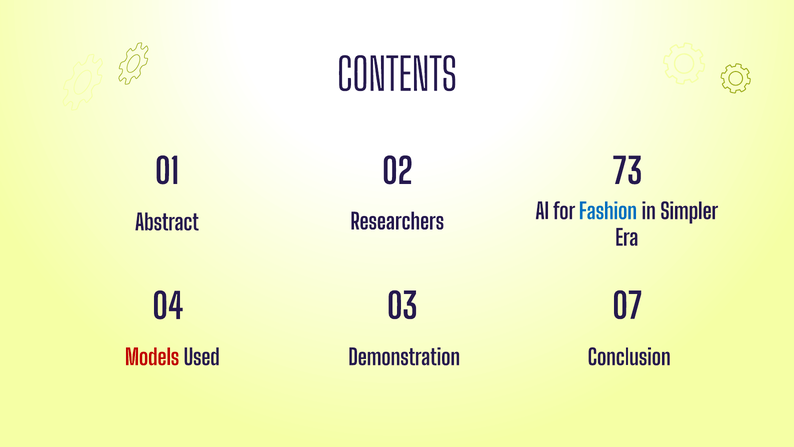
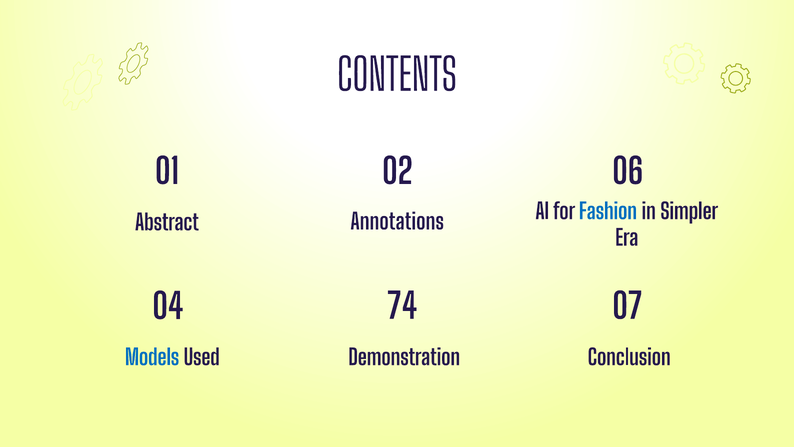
73: 73 -> 06
Researchers: Researchers -> Annotations
03: 03 -> 74
Models colour: red -> blue
